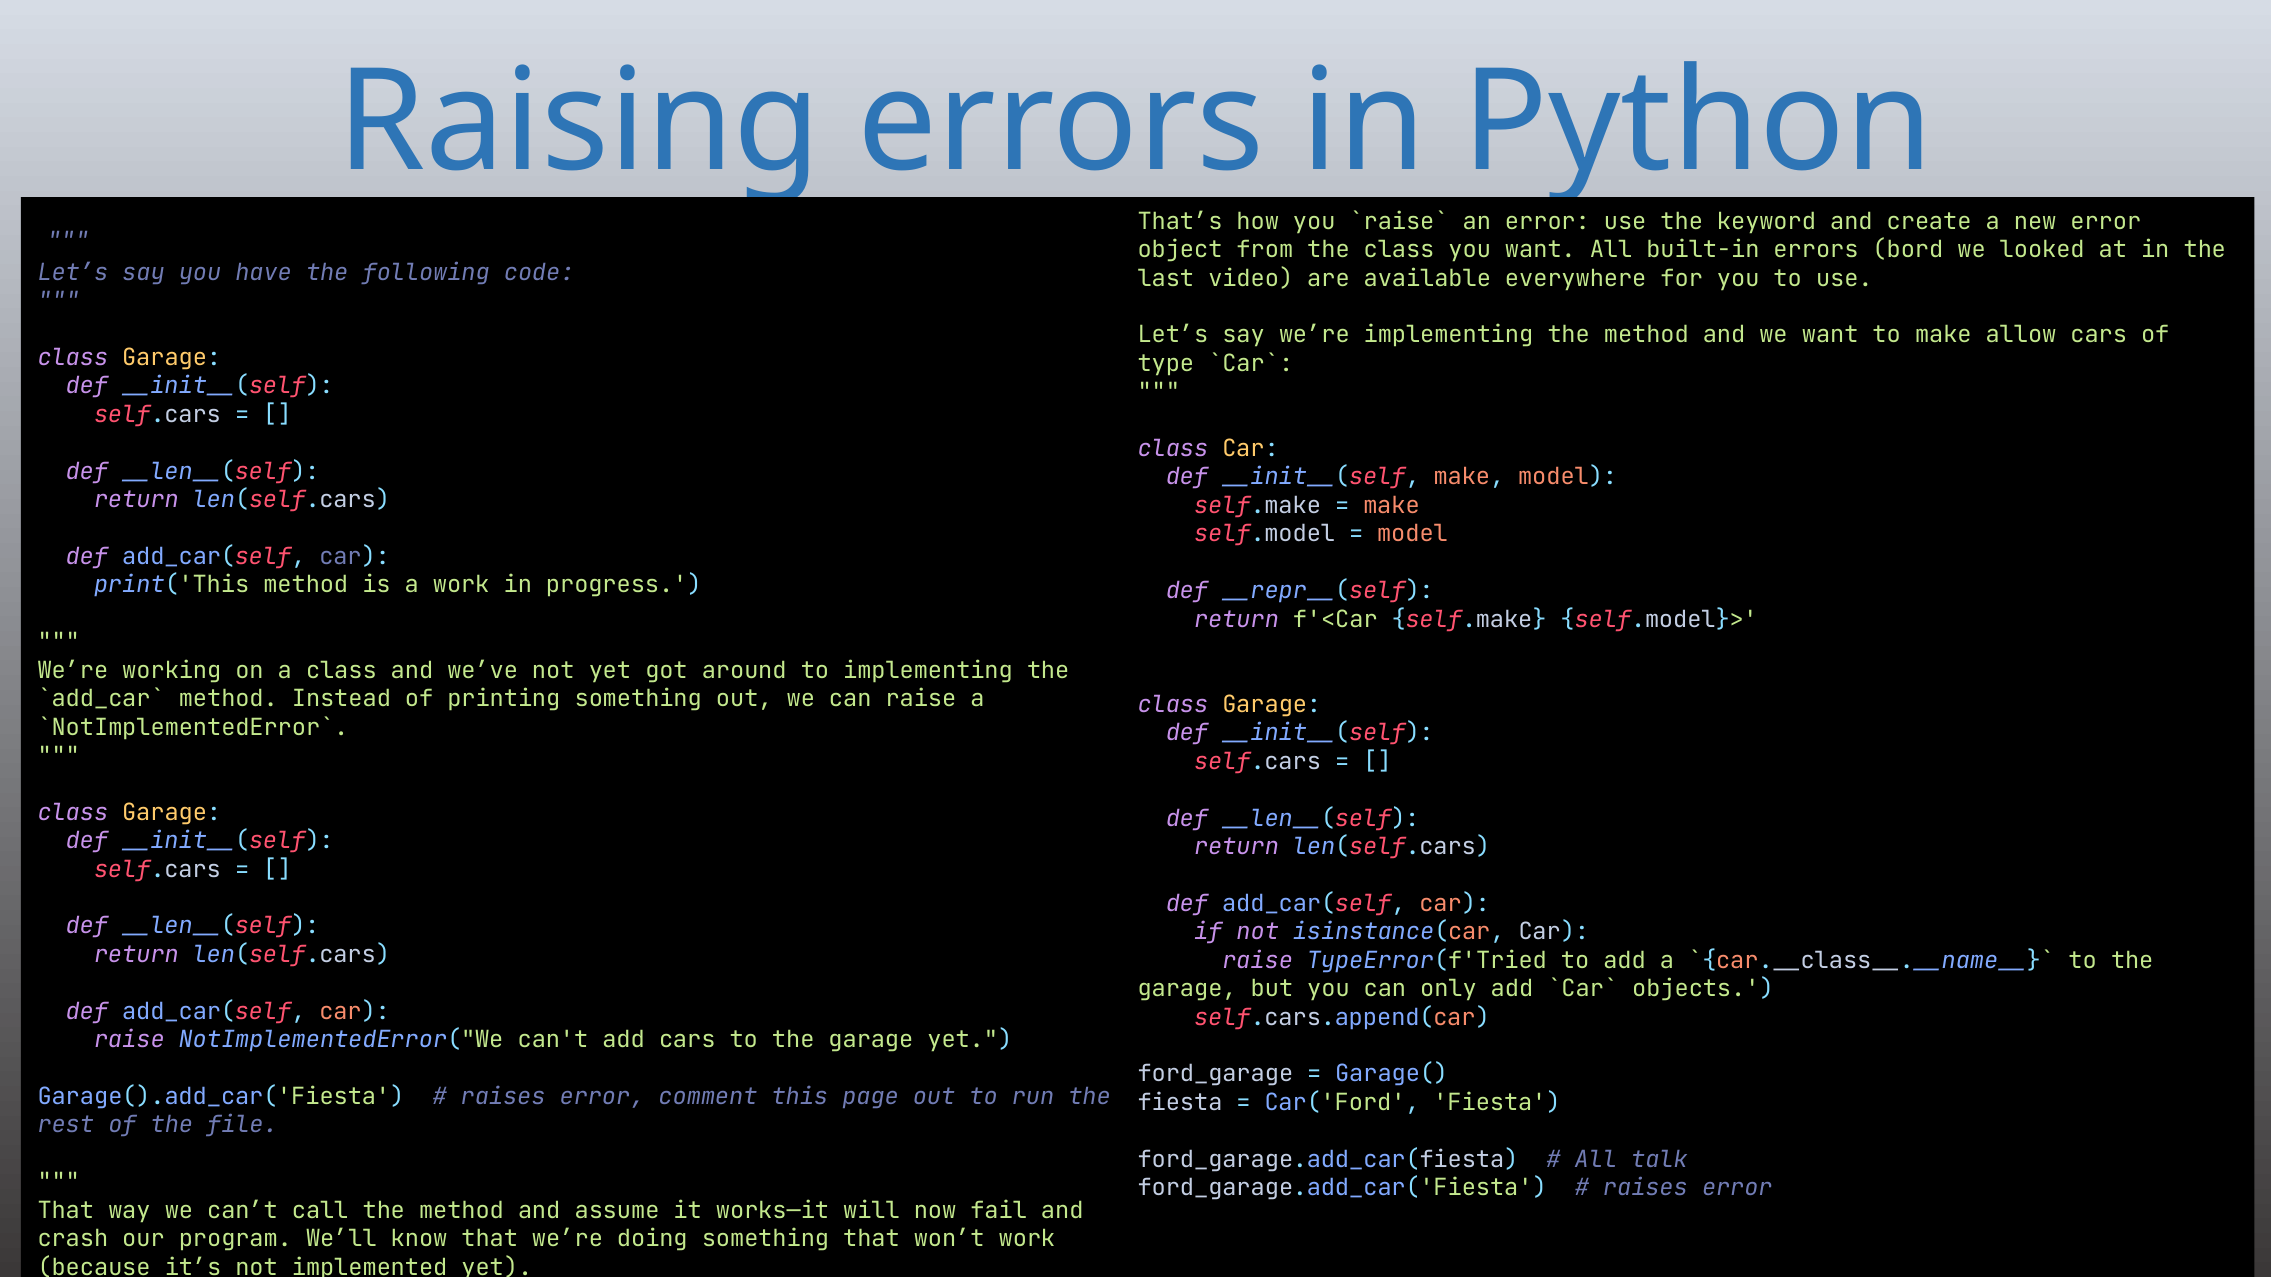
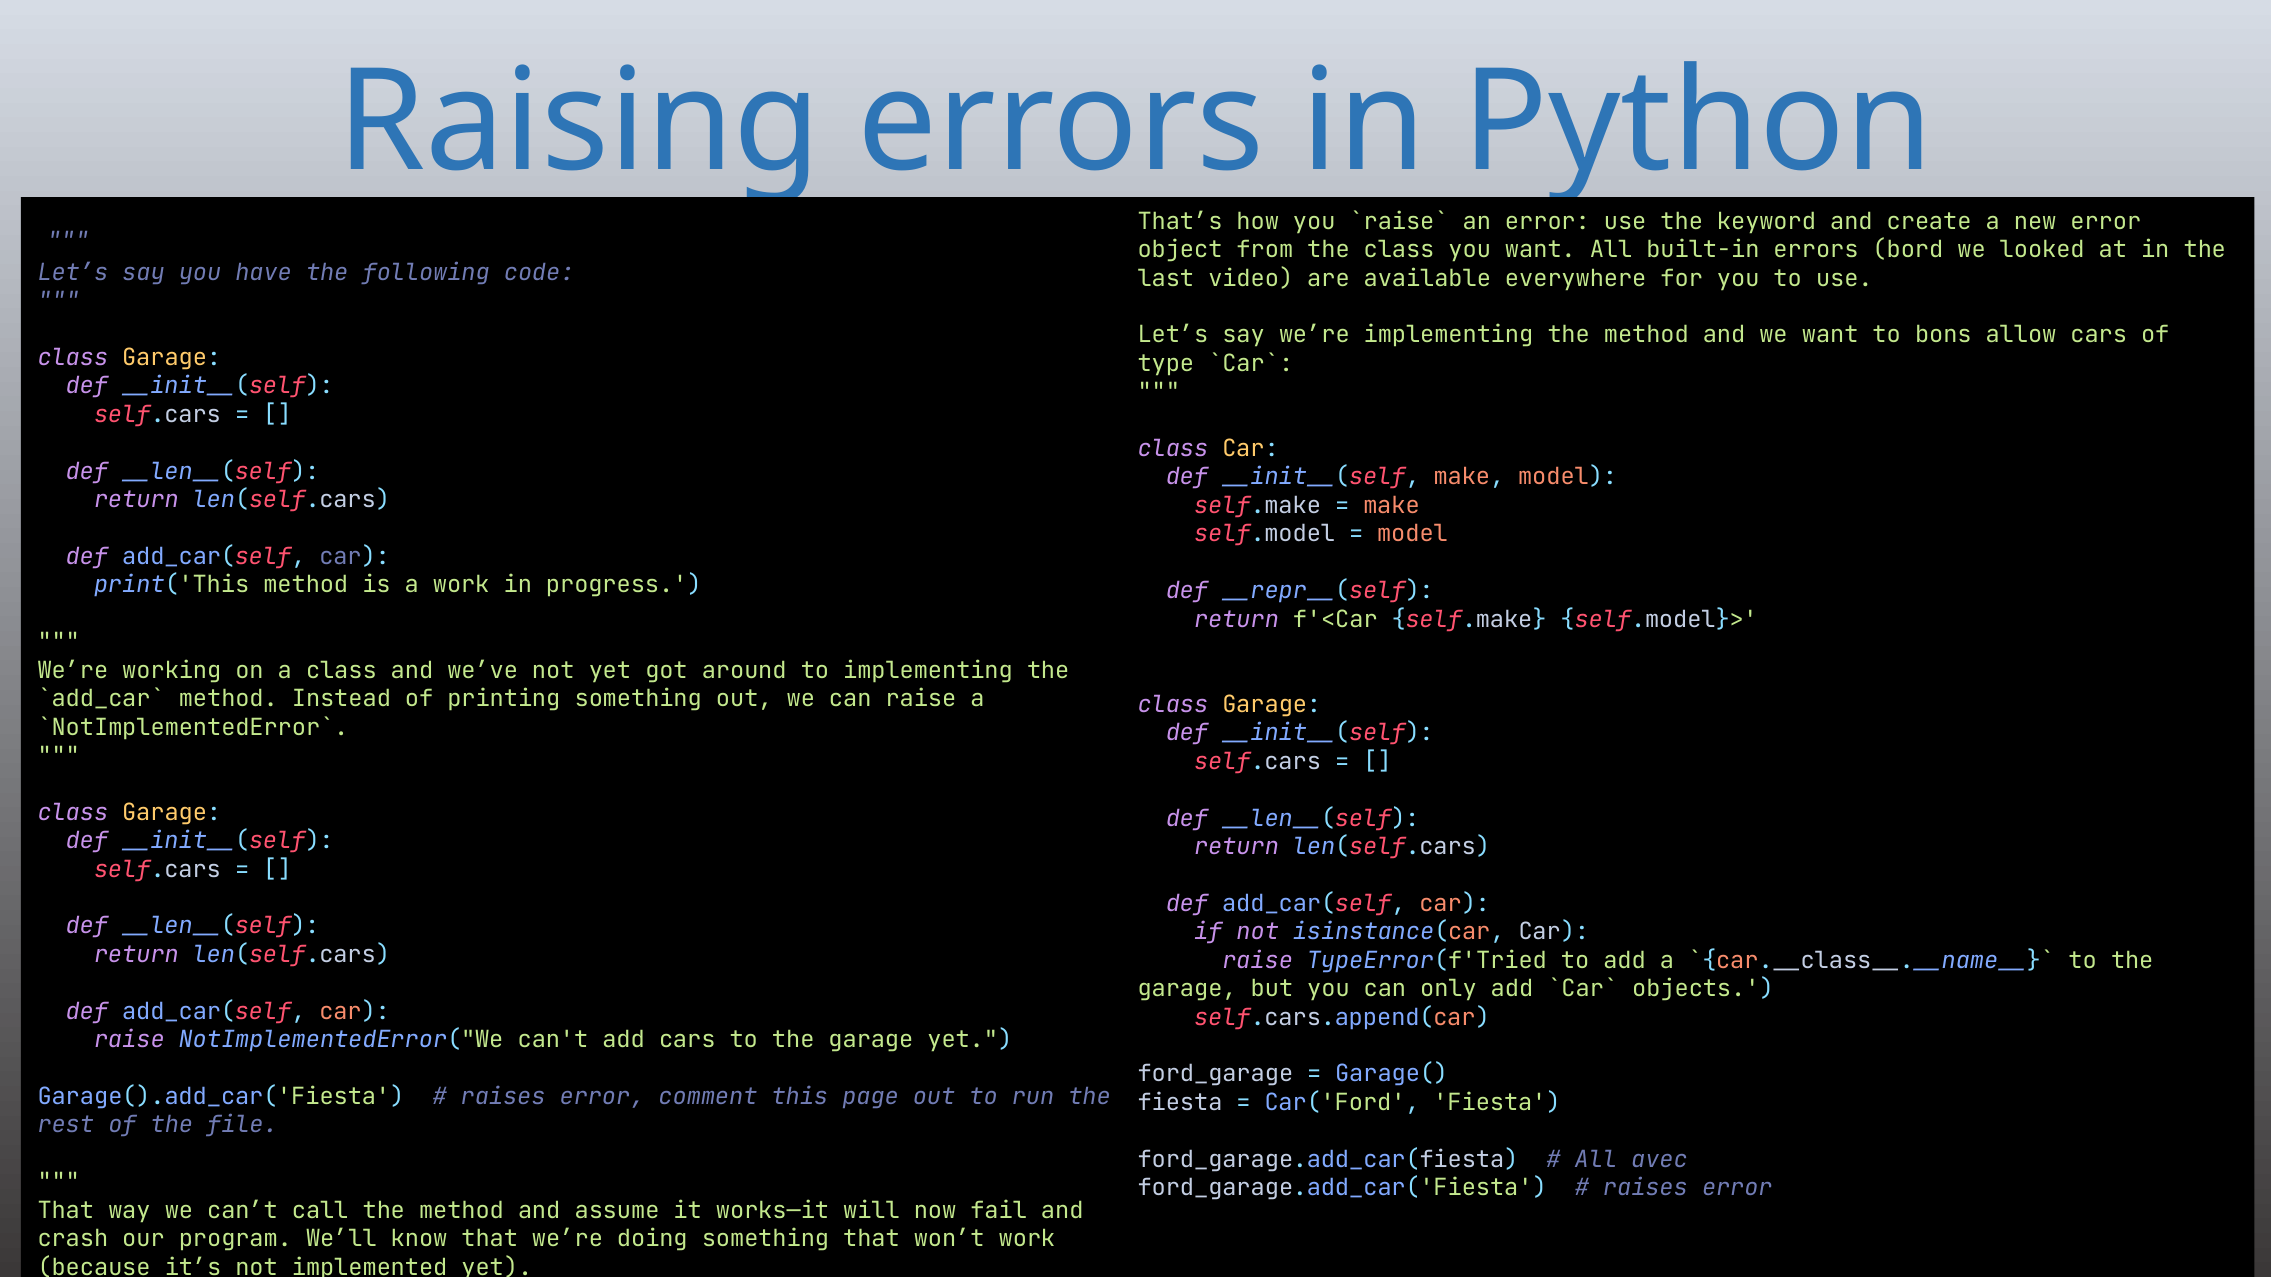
to make: make -> bons
talk: talk -> avec
